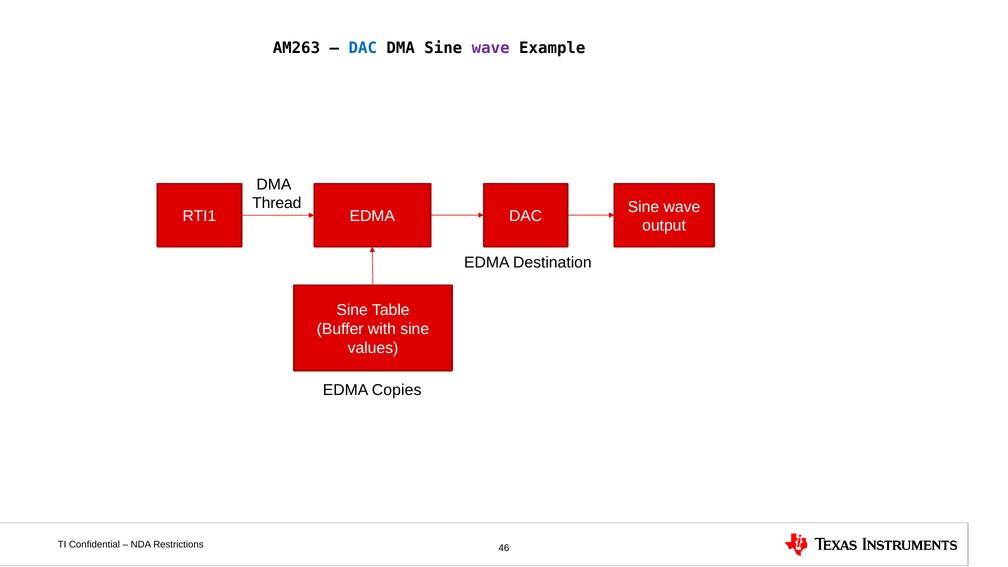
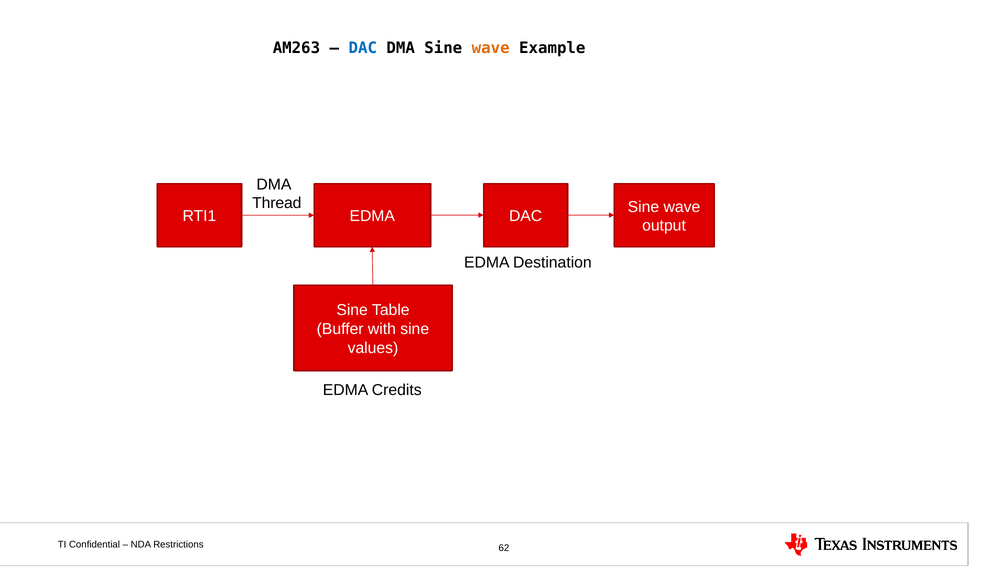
wave at (491, 48) colour: purple -> orange
Copies: Copies -> Credits
46: 46 -> 62
